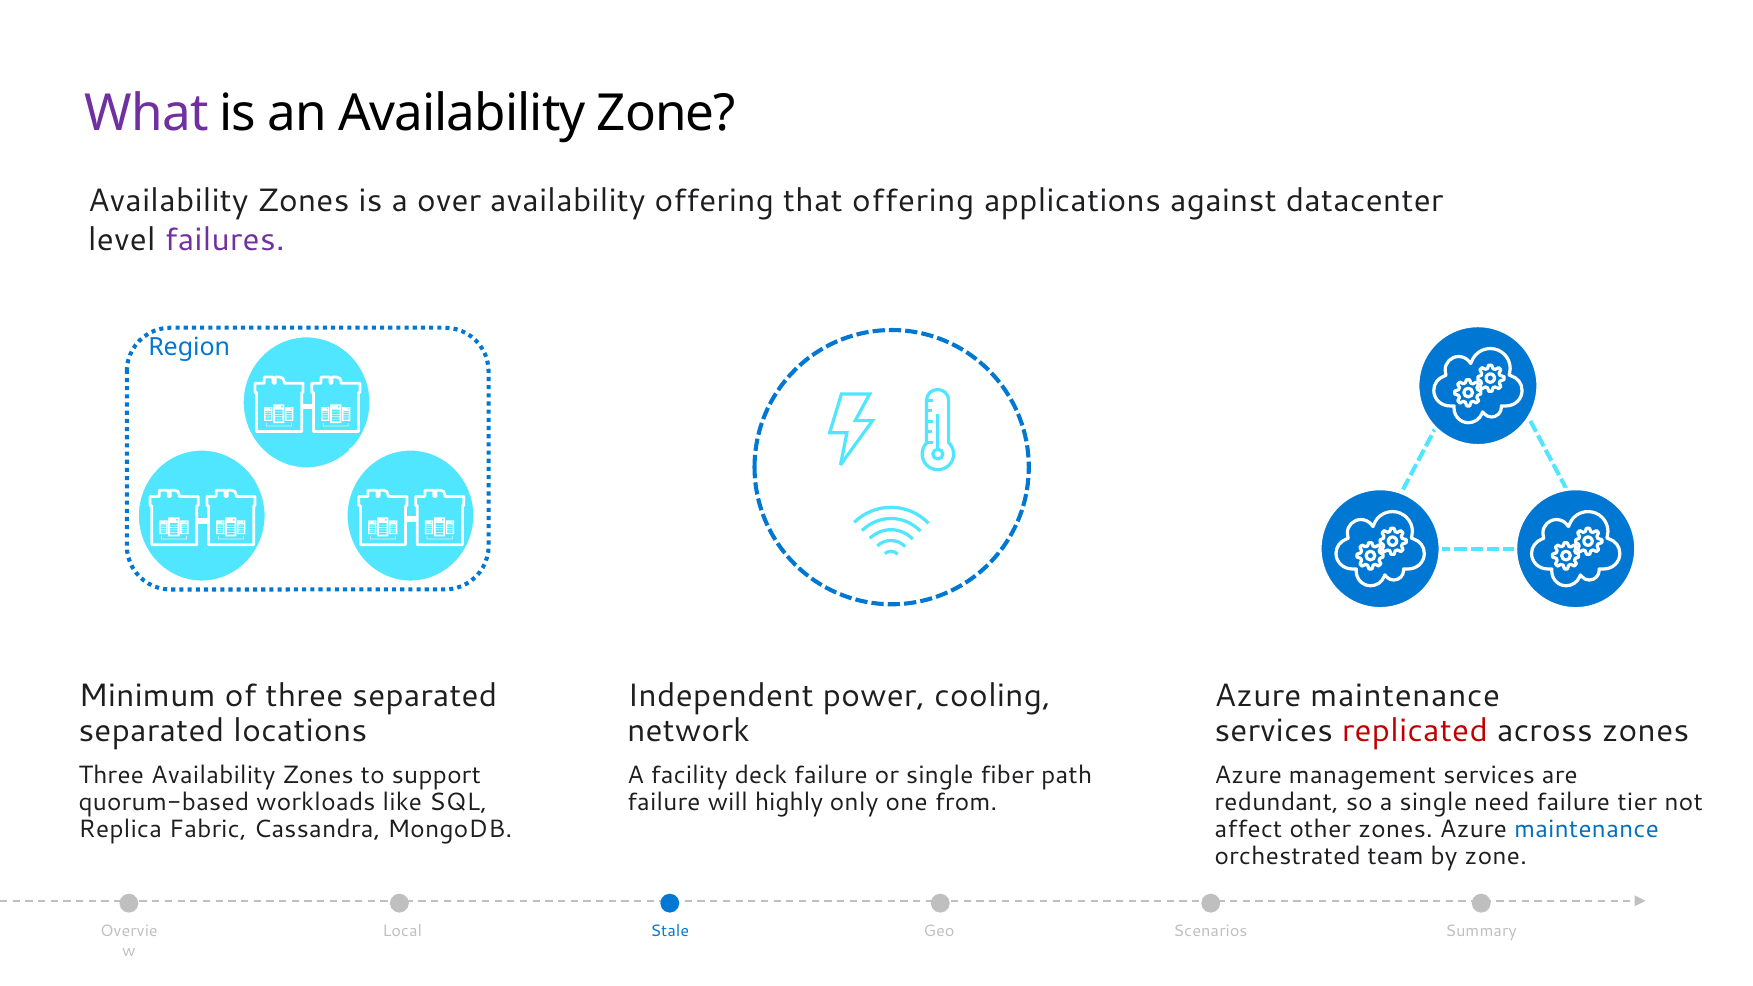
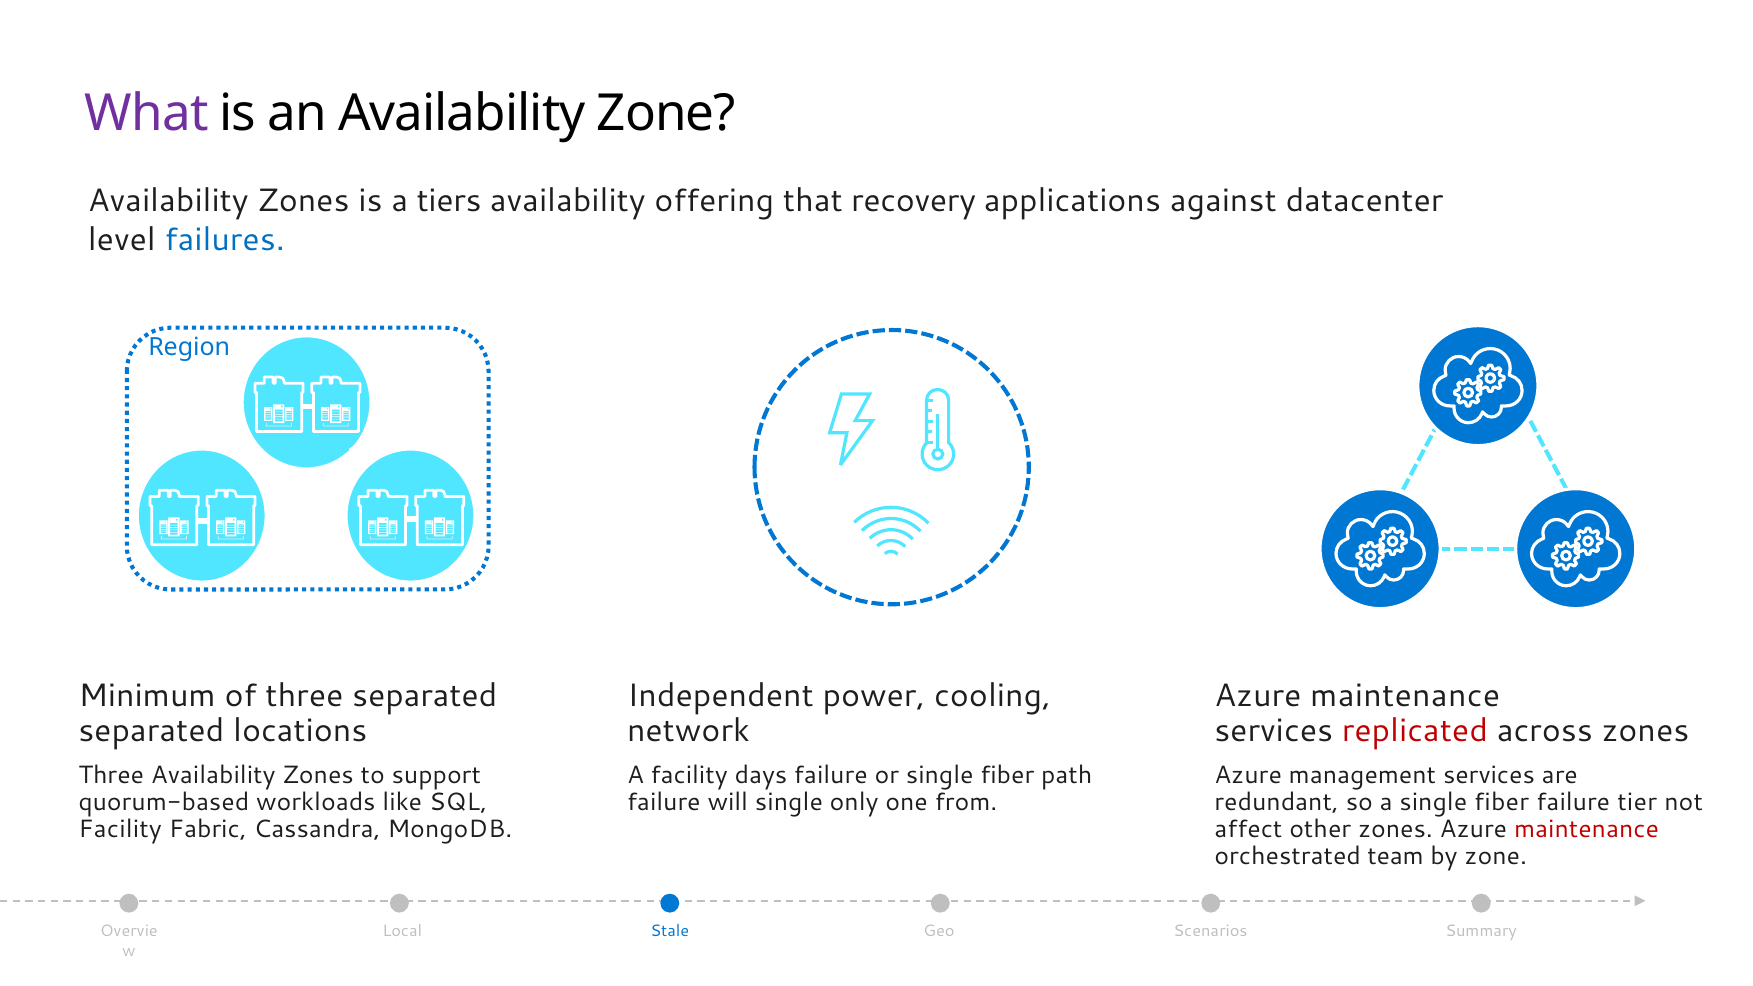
over: over -> tiers
that offering: offering -> recovery
failures colour: purple -> blue
deck: deck -> days
will highly: highly -> single
a single need: need -> fiber
Replica at (120, 829): Replica -> Facility
maintenance at (1587, 829) colour: blue -> red
